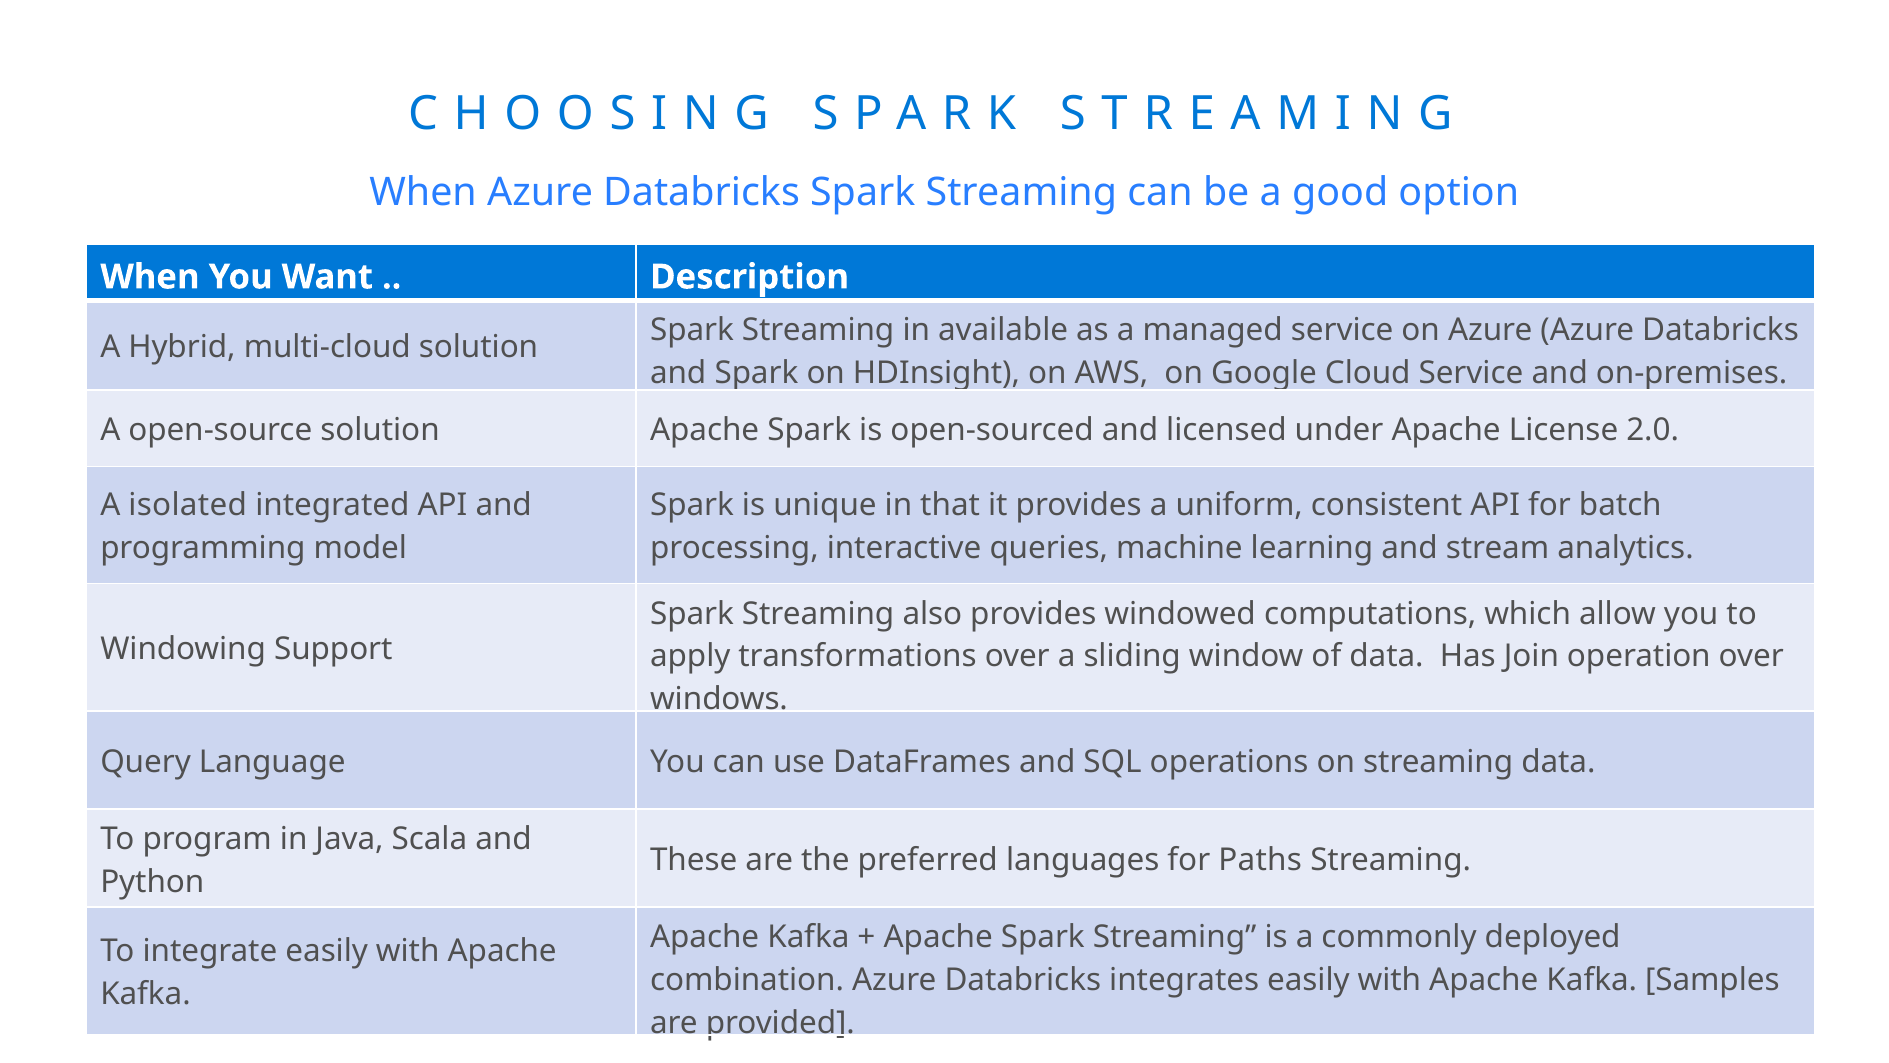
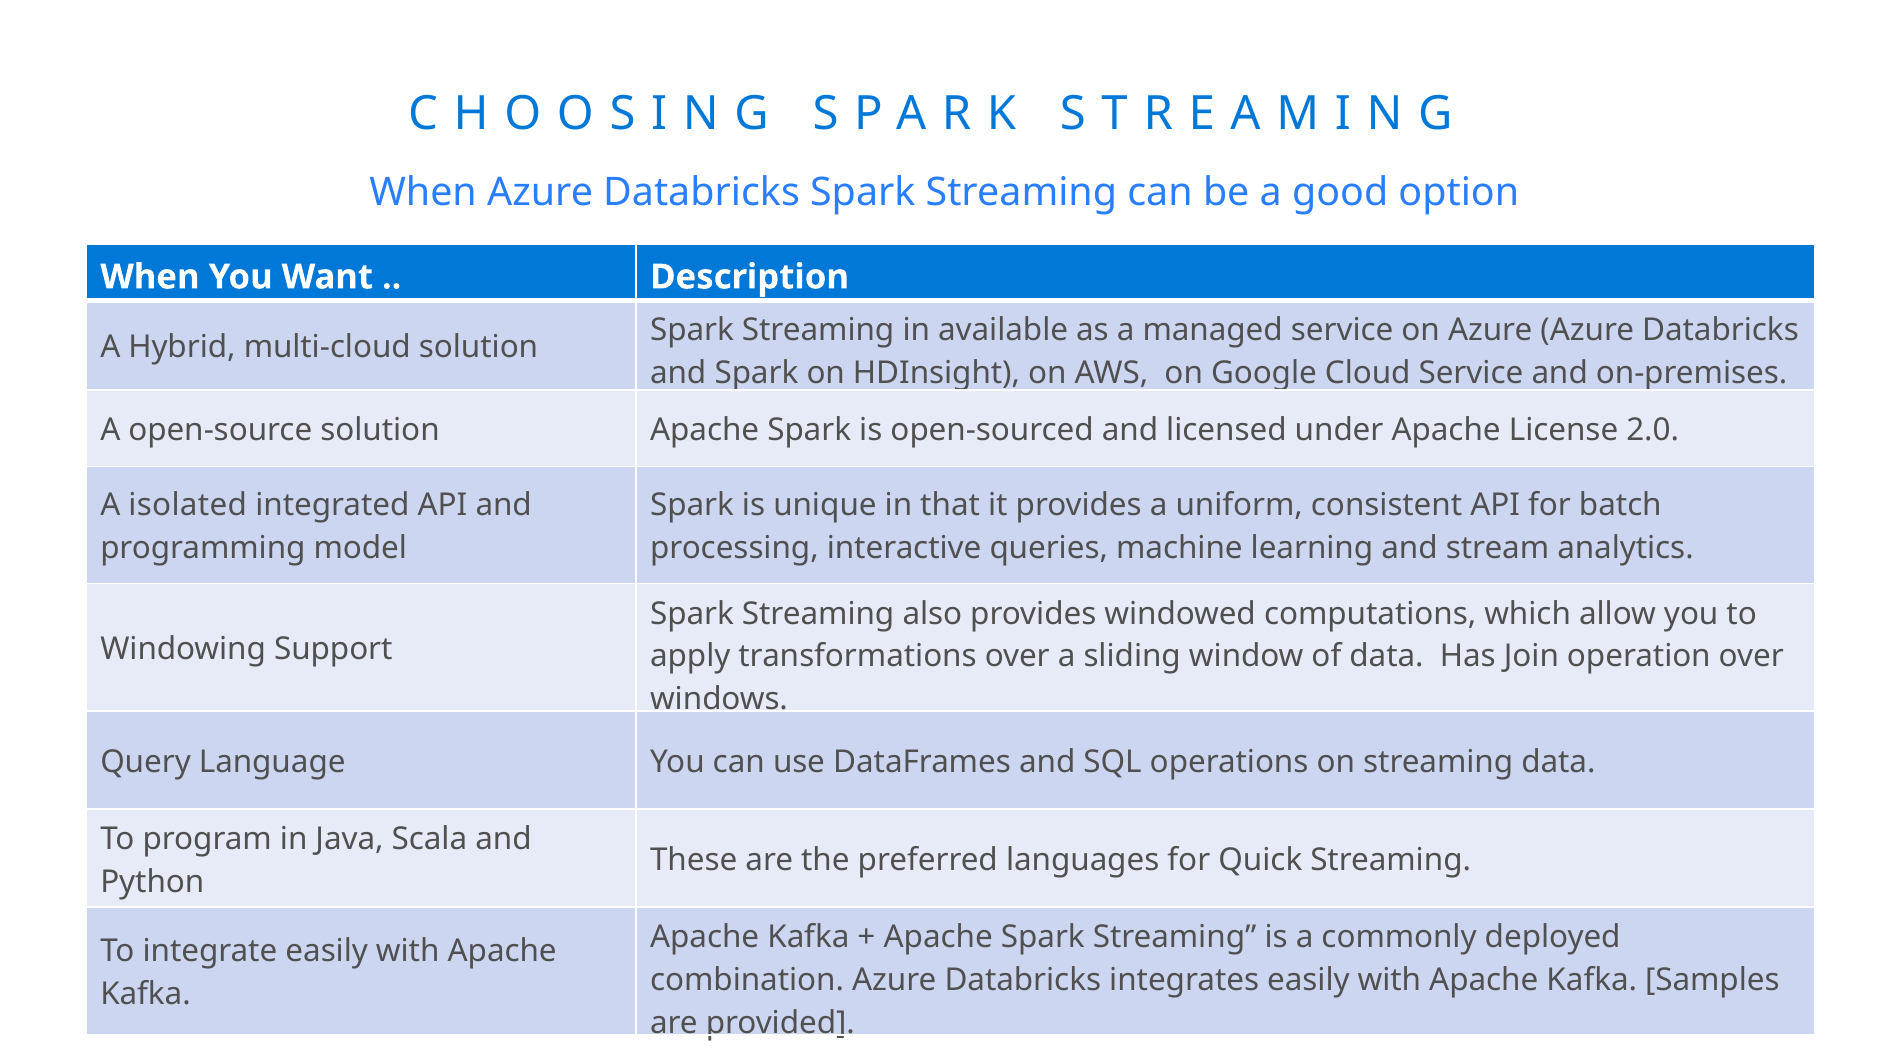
Paths: Paths -> Quick
